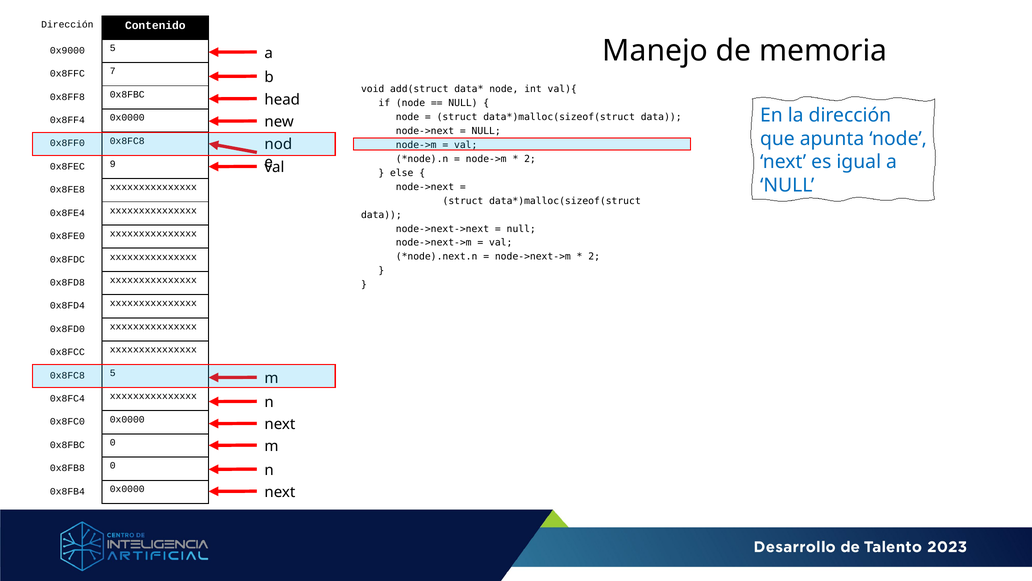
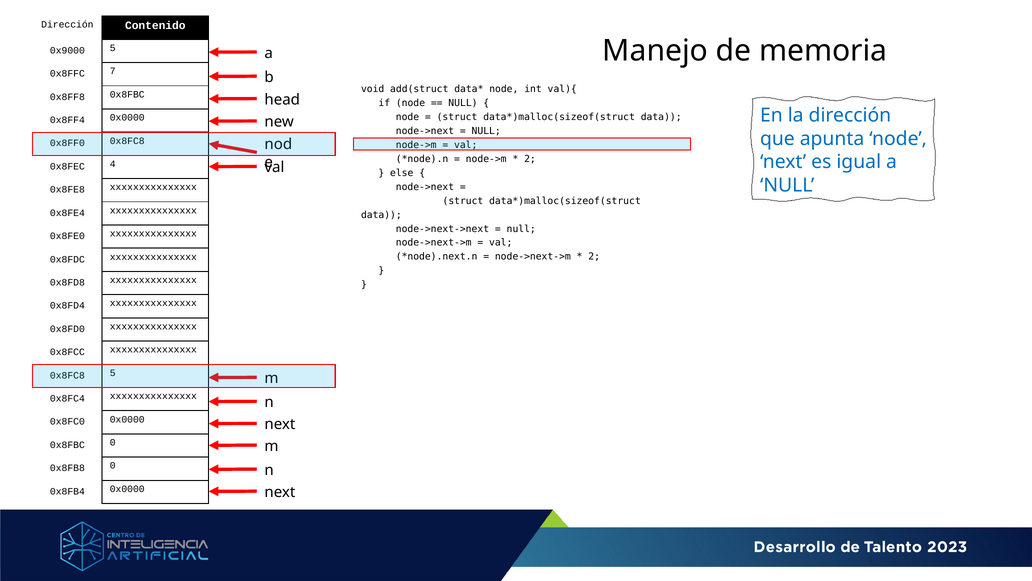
9: 9 -> 4
